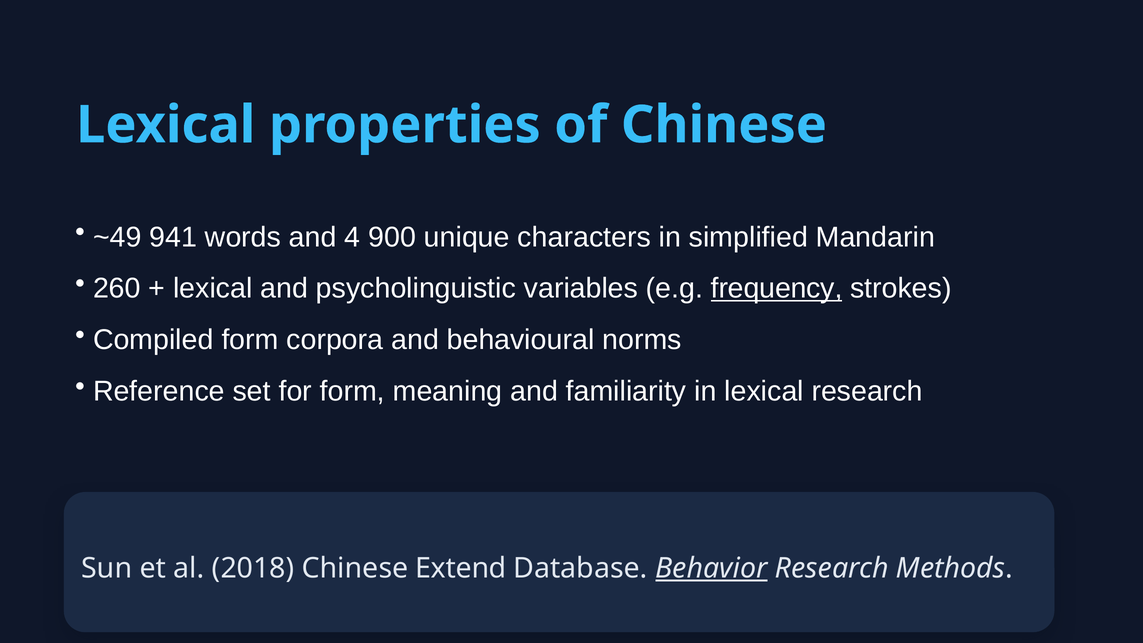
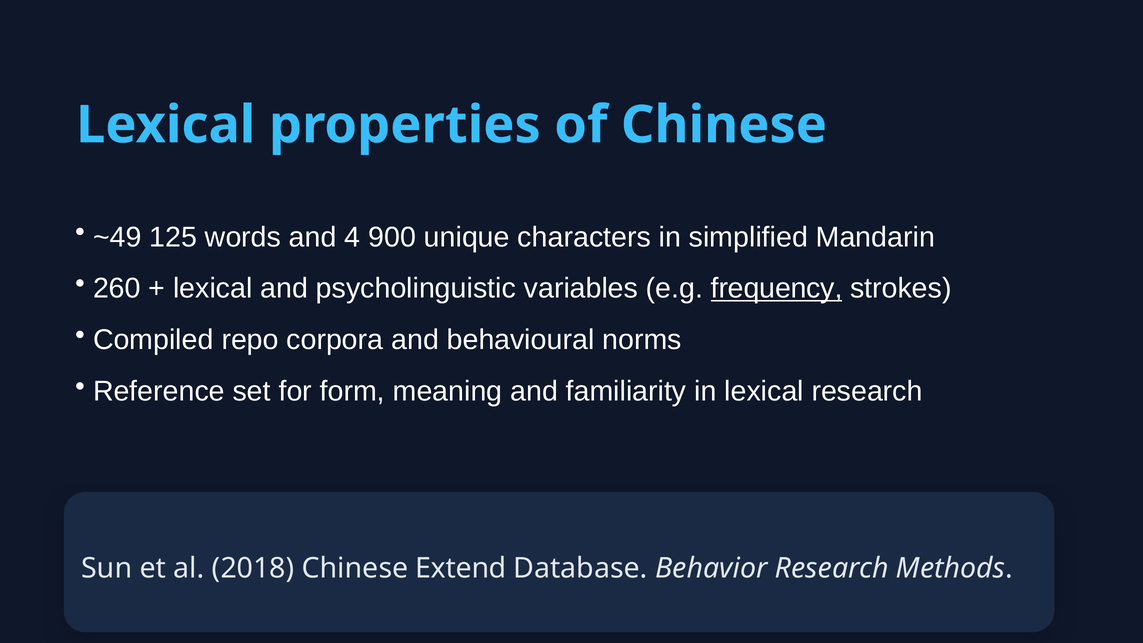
941: 941 -> 125
Compiled form: form -> repo
Behavior underline: present -> none
